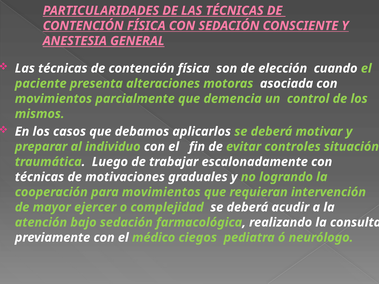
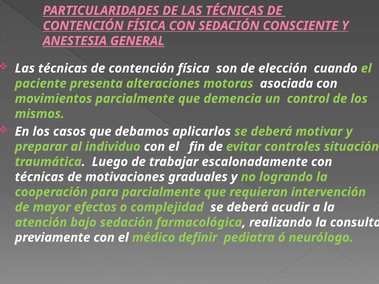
para movimientos: movimientos -> parcialmente
ejercer: ejercer -> efectos
ciegos: ciegos -> definir
